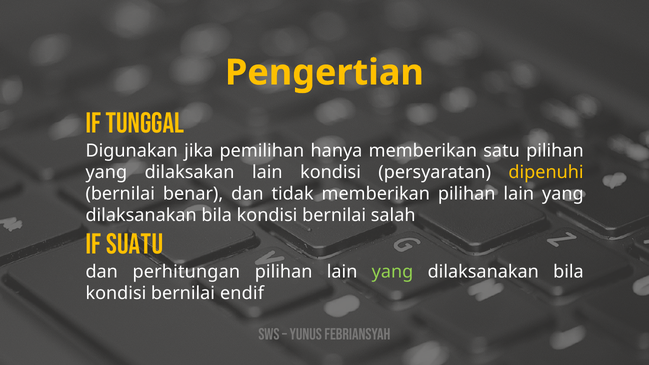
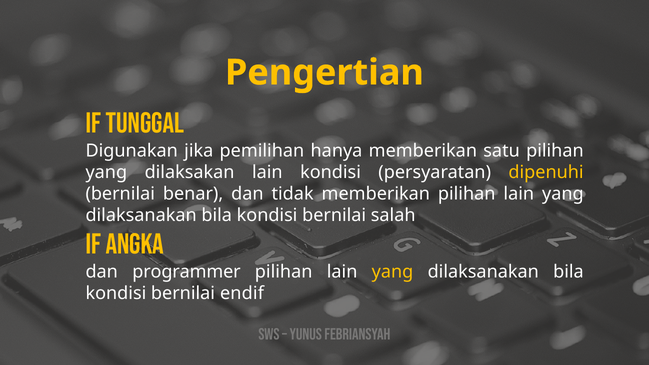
SUATU: SUATU -> ANGKA
perhitungan: perhitungan -> programmer
yang at (392, 272) colour: light green -> yellow
